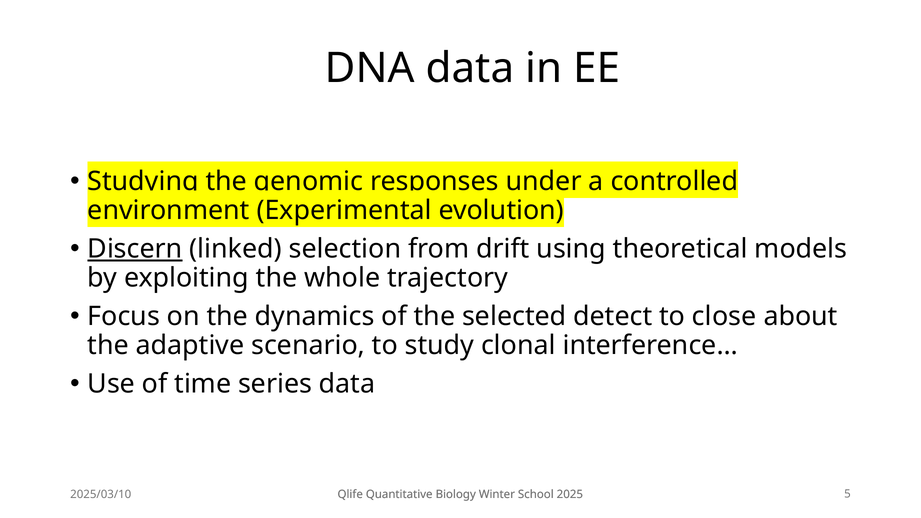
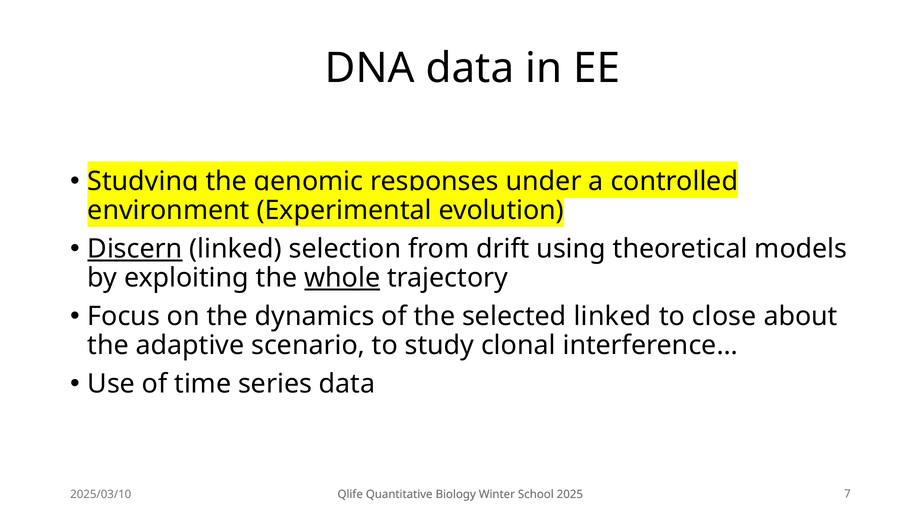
whole underline: none -> present
selected detect: detect -> linked
5: 5 -> 7
